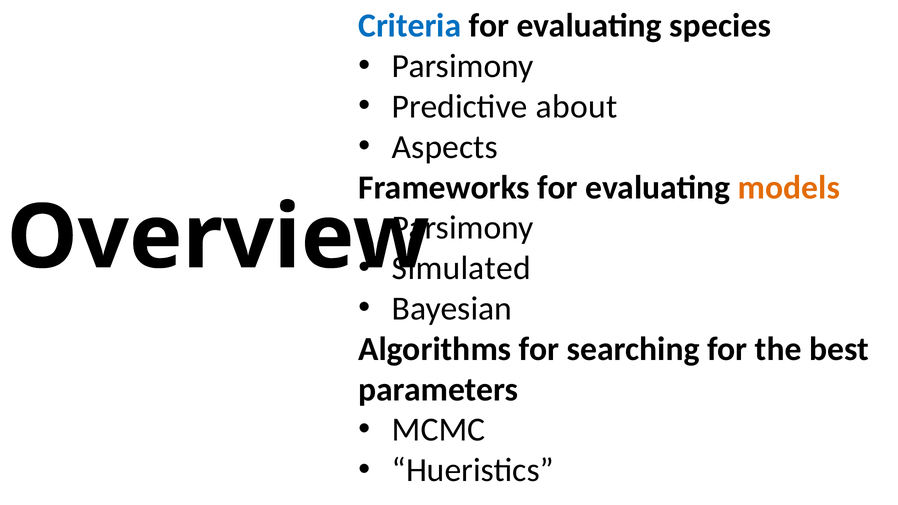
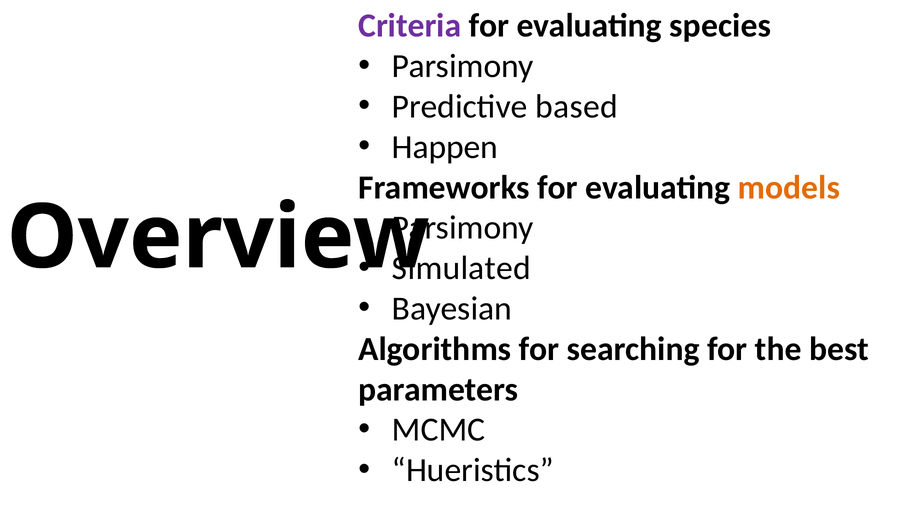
Criteria colour: blue -> purple
about: about -> based
Aspects: Aspects -> Happen
